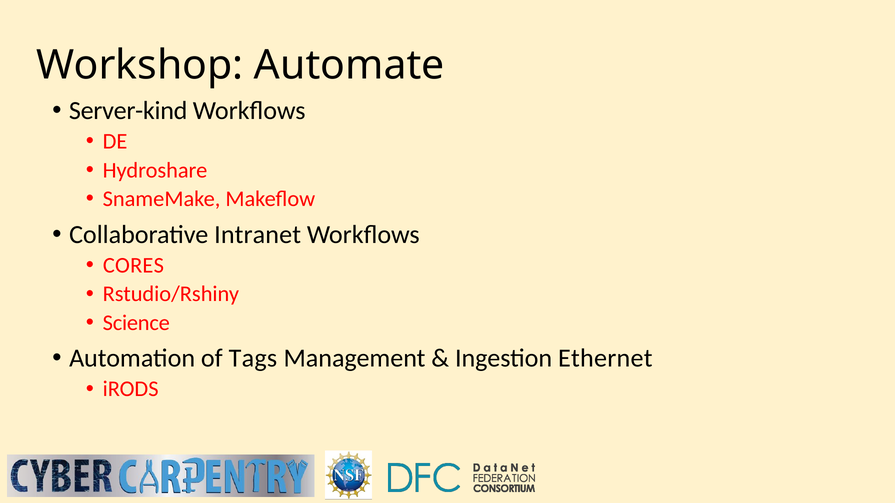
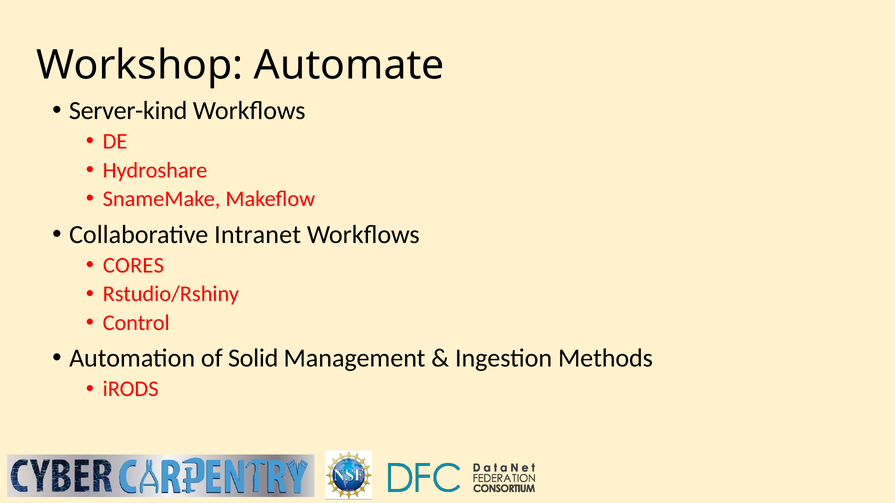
Science: Science -> Control
Tags: Tags -> Solid
Ethernet: Ethernet -> Methods
